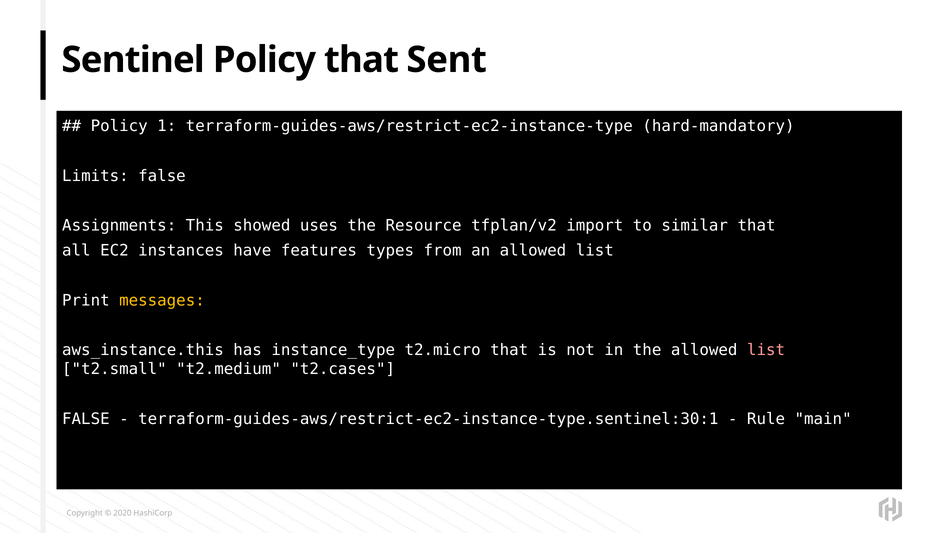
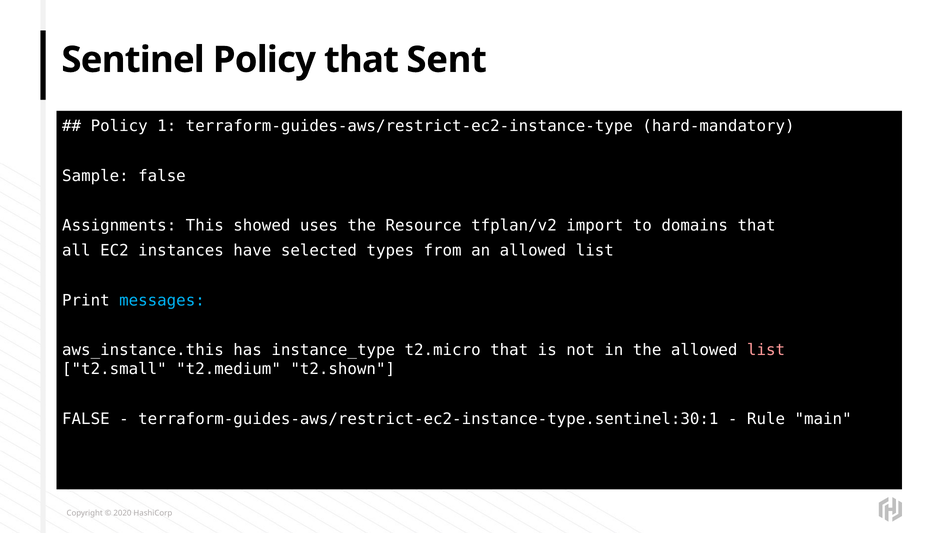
Limits: Limits -> Sample
similar: similar -> domains
features: features -> selected
messages colour: yellow -> light blue
t2.cases: t2.cases -> t2.shown
